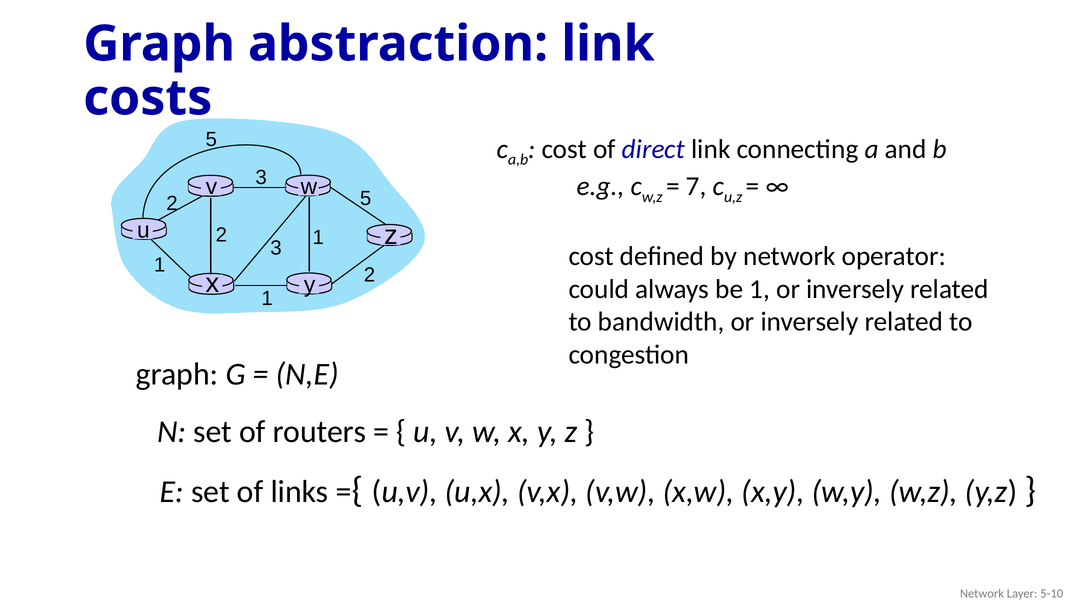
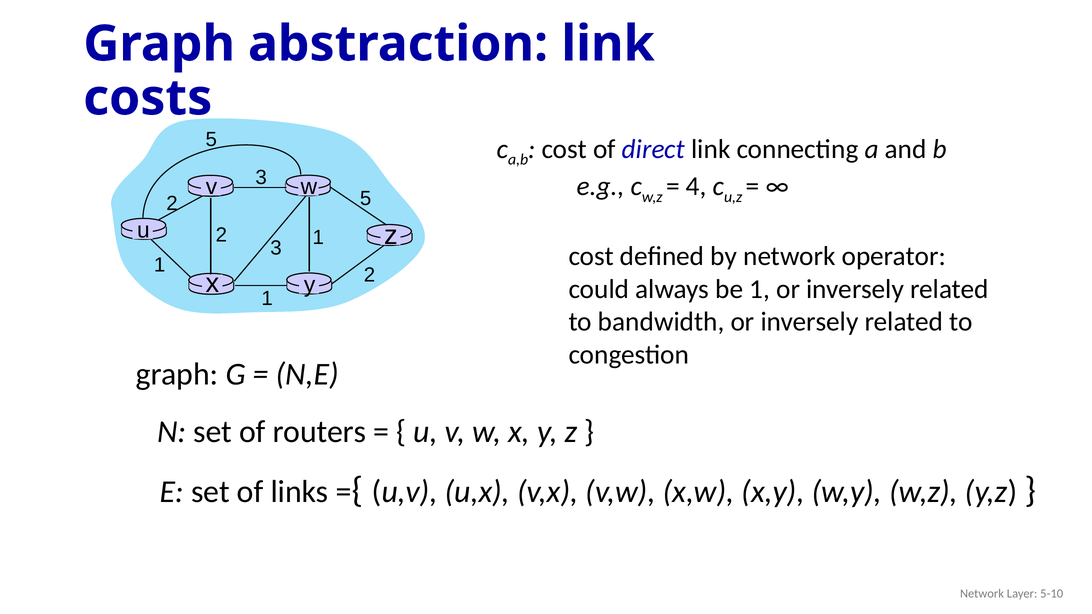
7: 7 -> 4
